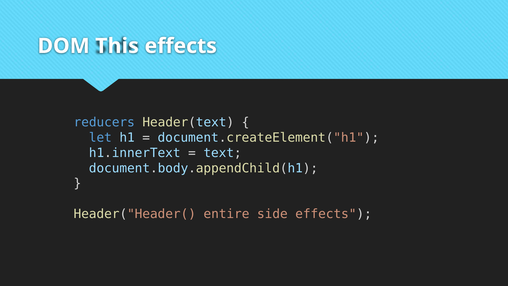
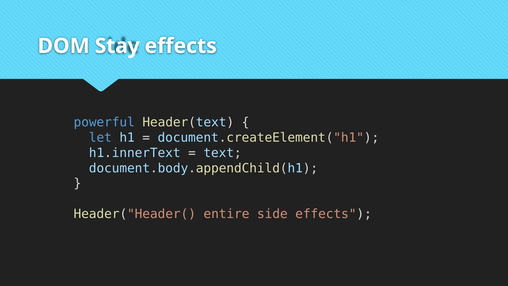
This: This -> Stay
reducers: reducers -> powerful
